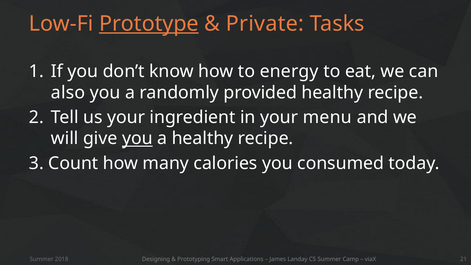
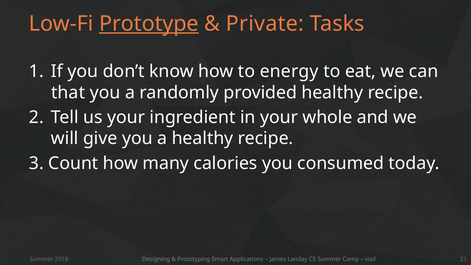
also: also -> that
menu: menu -> whole
you at (137, 138) underline: present -> none
